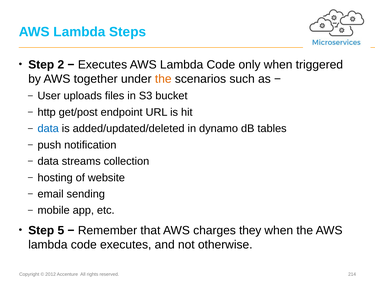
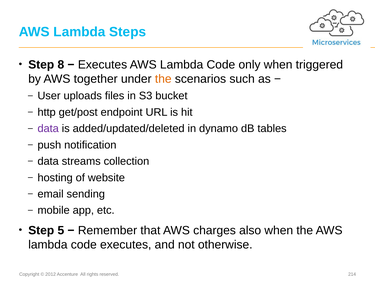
2: 2 -> 8
data at (48, 129) colour: blue -> purple
they: they -> also
